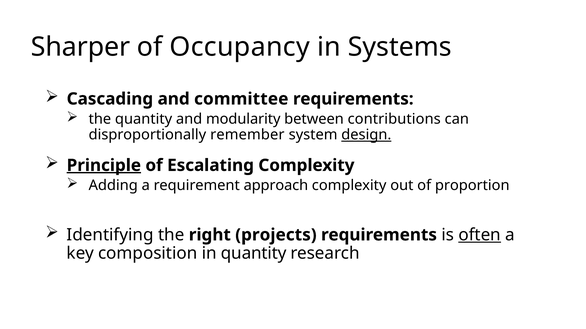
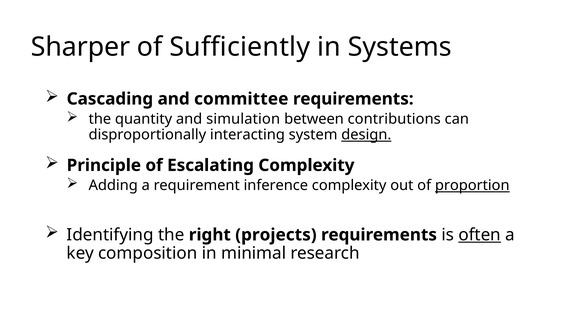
Occupancy: Occupancy -> Sufficiently
modularity: modularity -> simulation
remember: remember -> interacting
Principle underline: present -> none
approach: approach -> inference
proportion underline: none -> present
in quantity: quantity -> minimal
